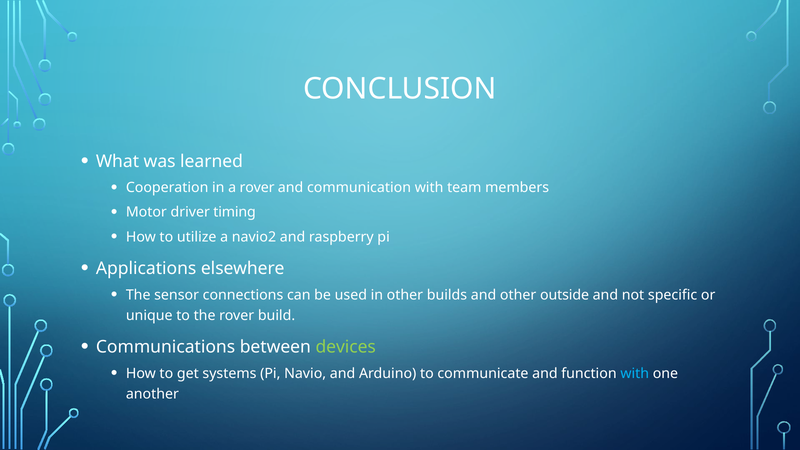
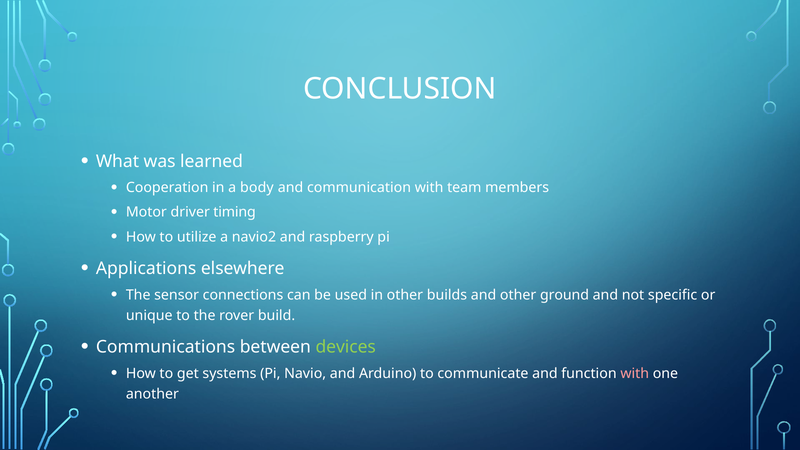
a rover: rover -> body
outside: outside -> ground
with at (635, 373) colour: light blue -> pink
